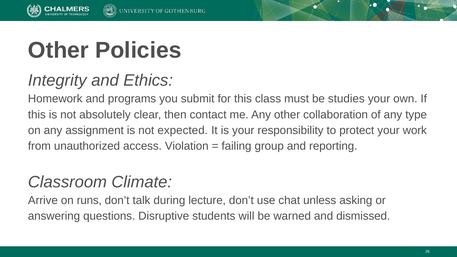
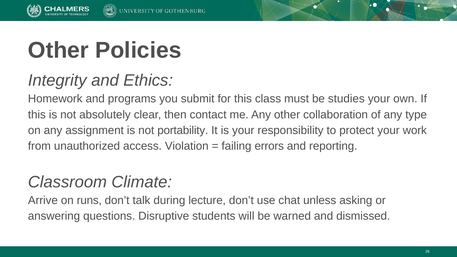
expected: expected -> portability
group: group -> errors
